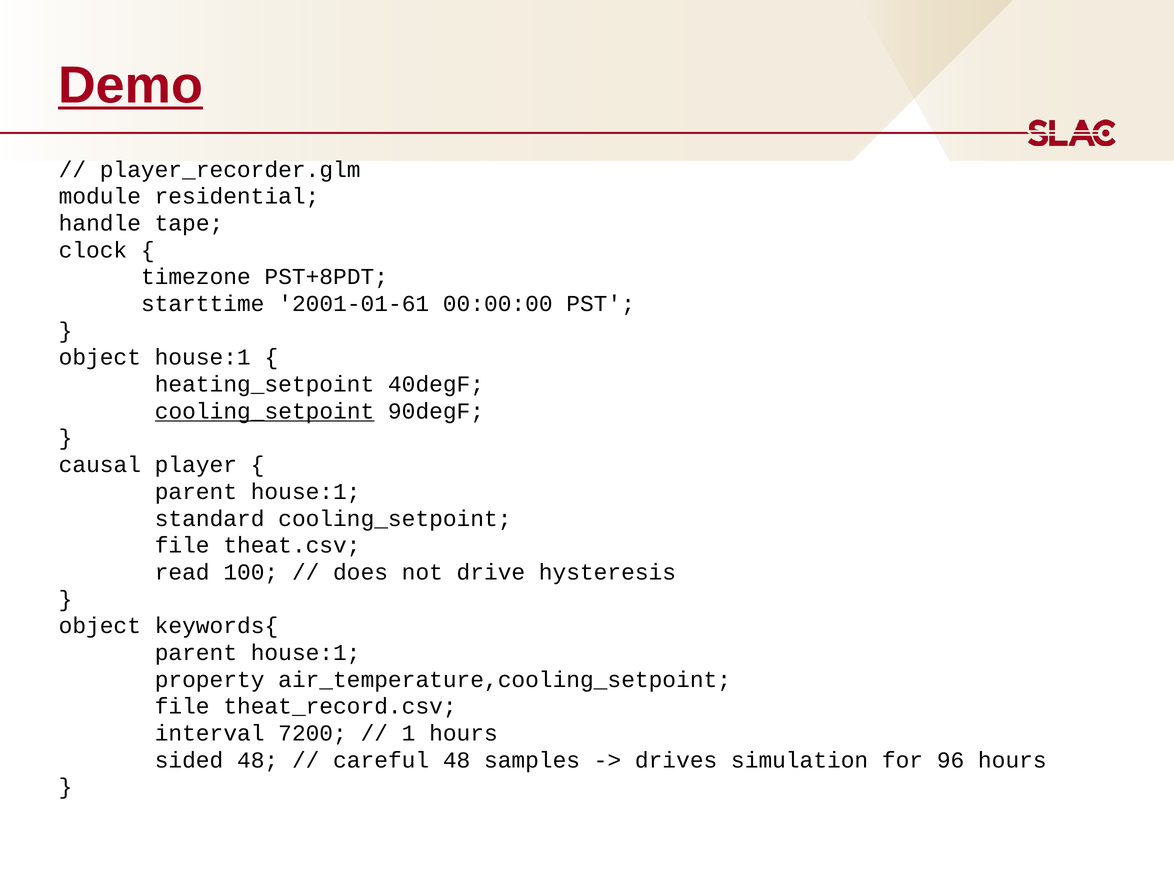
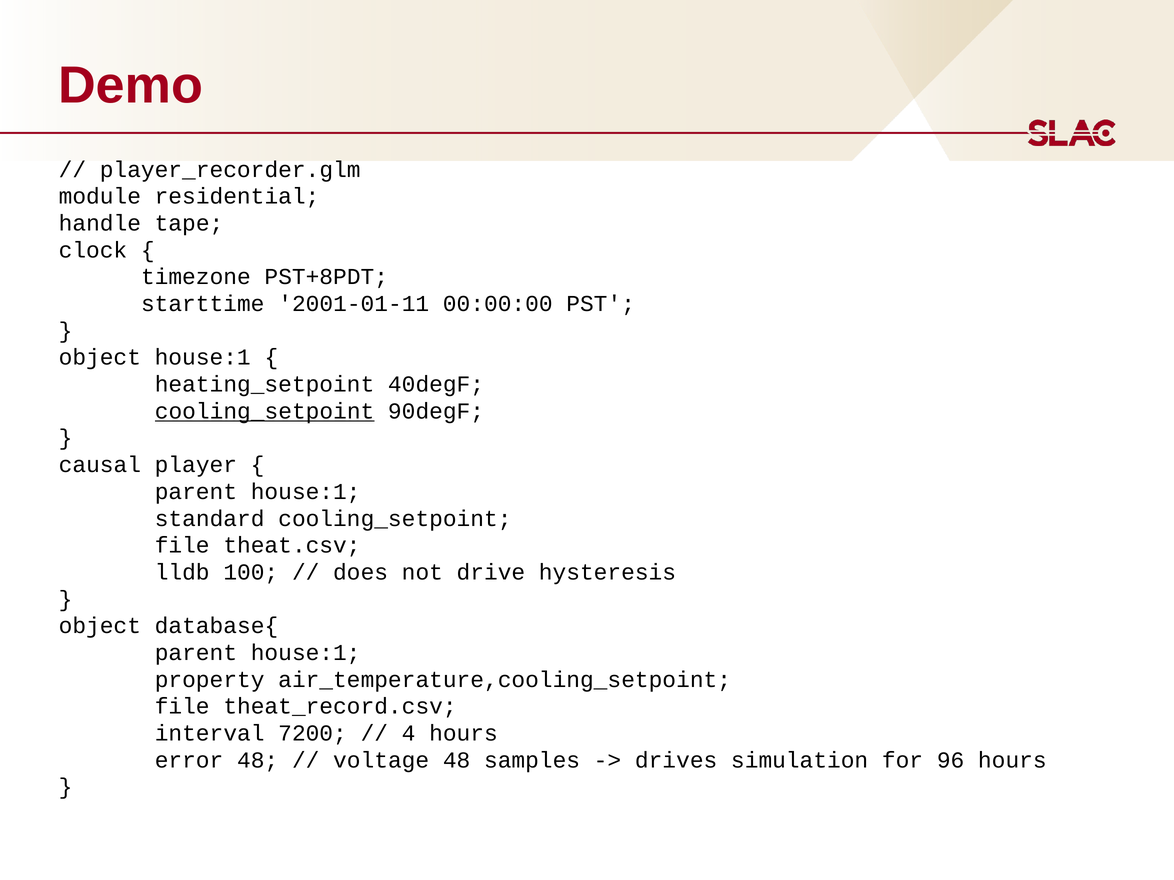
Demo underline: present -> none
2001-01-61: 2001-01-61 -> 2001-01-11
read: read -> lldb
keywords{: keywords{ -> database{
1: 1 -> 4
sided: sided -> error
careful: careful -> voltage
